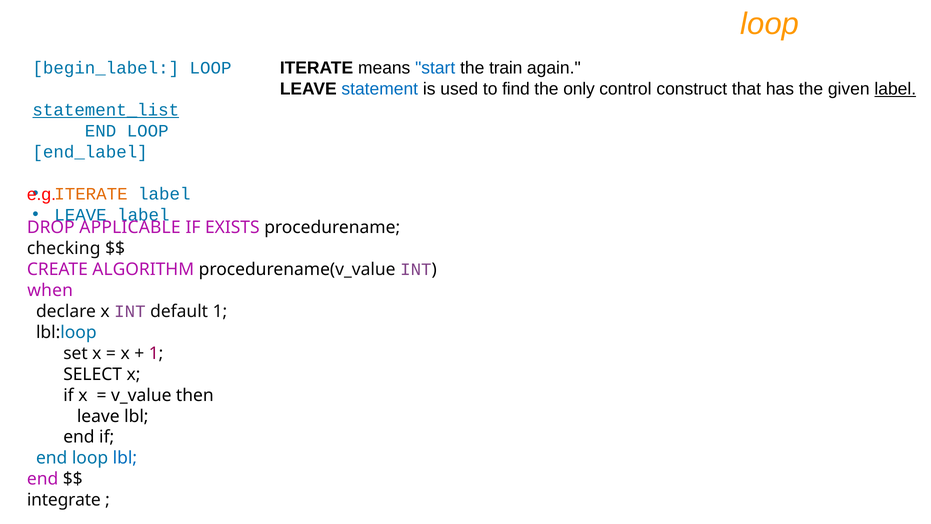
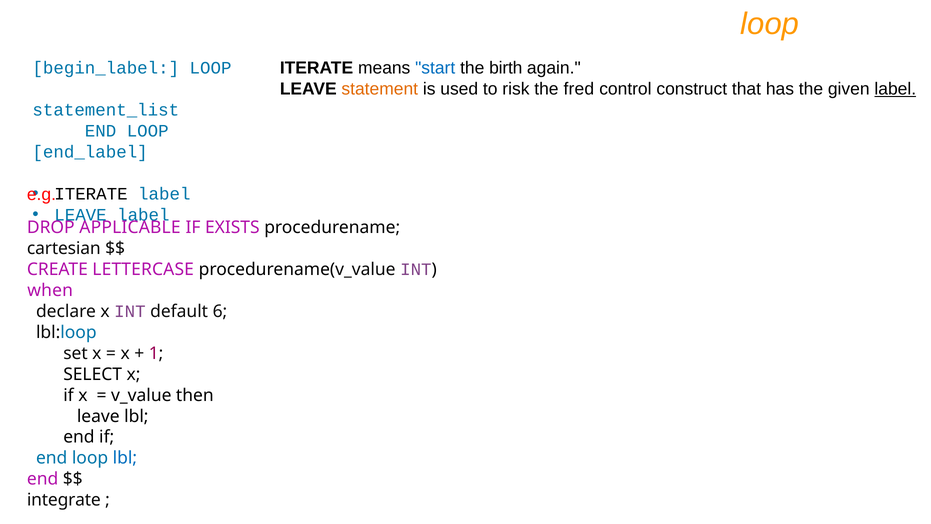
train: train -> birth
statement colour: blue -> orange
find: find -> risk
only: only -> fred
statement_list underline: present -> none
ITERATE at (91, 194) colour: orange -> black
checking: checking -> cartesian
ALGORITHM: ALGORITHM -> LETTERCASE
default 1: 1 -> 6
